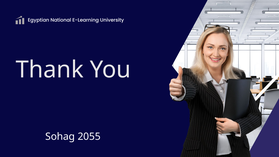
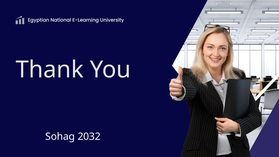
2055: 2055 -> 2032
